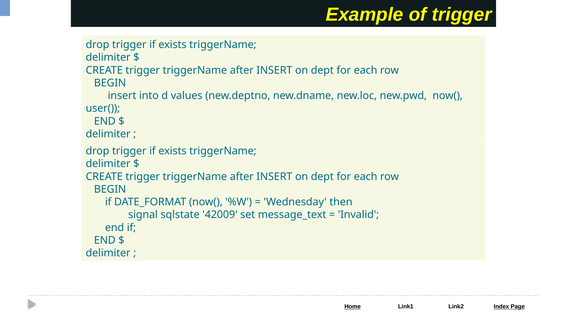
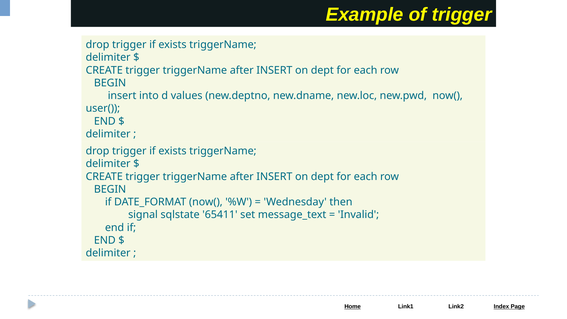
42009: 42009 -> 65411
